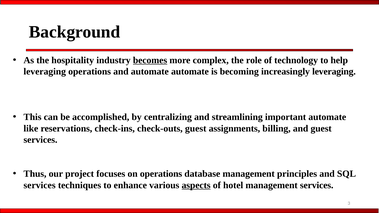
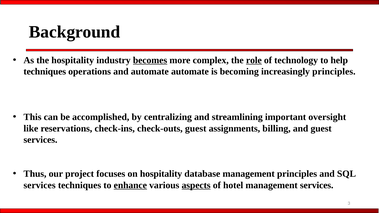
role underline: none -> present
leveraging at (45, 72): leveraging -> techniques
increasingly leveraging: leveraging -> principles
important automate: automate -> oversight
on operations: operations -> hospitality
enhance underline: none -> present
